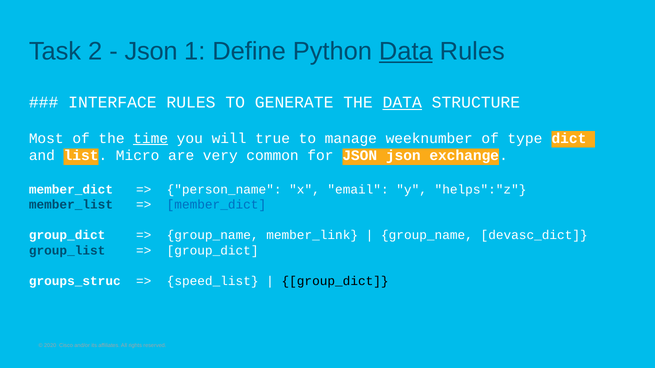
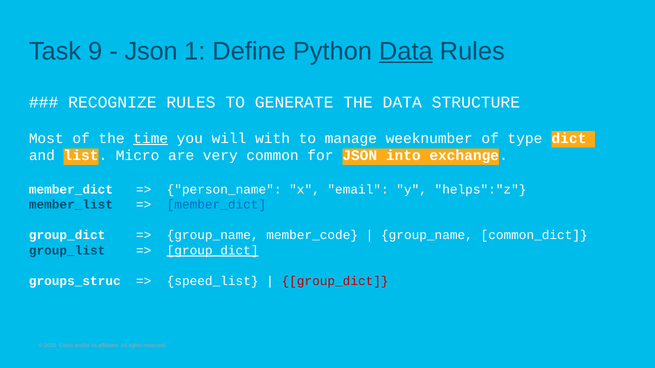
2: 2 -> 9
INTERFACE: INTERFACE -> RECOGNIZE
DATA at (402, 103) underline: present -> none
true: true -> with
JSON json: json -> into
member_link: member_link -> member_code
devasc_dict: devasc_dict -> common_dict
group_dict at (213, 251) underline: none -> present
group_dict at (335, 281) colour: black -> red
